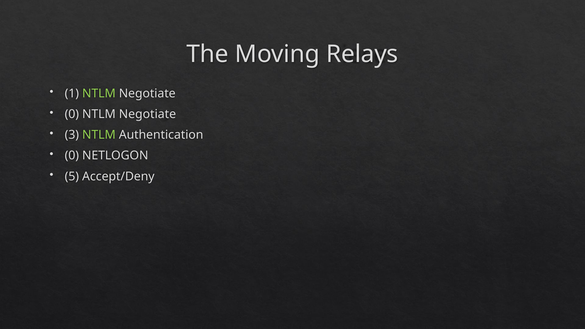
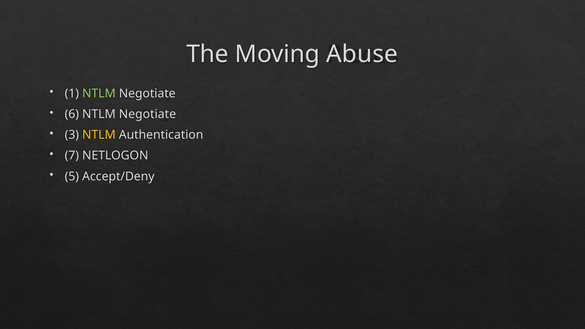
Relays: Relays -> Abuse
0 at (72, 114): 0 -> 6
NTLM at (99, 135) colour: light green -> yellow
0 at (72, 156): 0 -> 7
